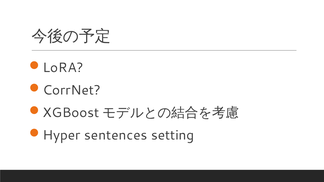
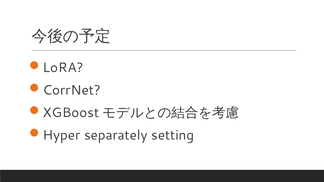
sentences: sentences -> separately
